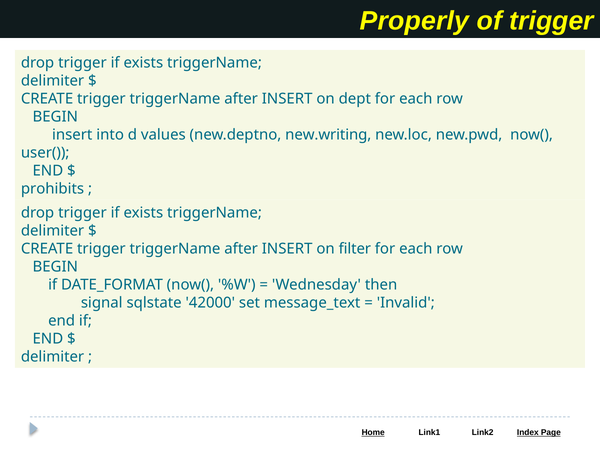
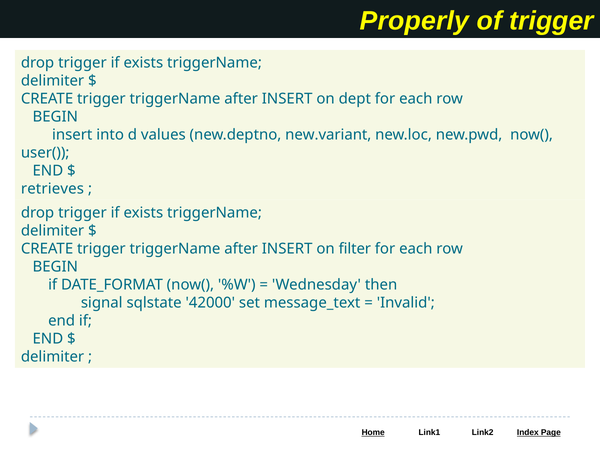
new.writing: new.writing -> new.variant
prohibits: prohibits -> retrieves
